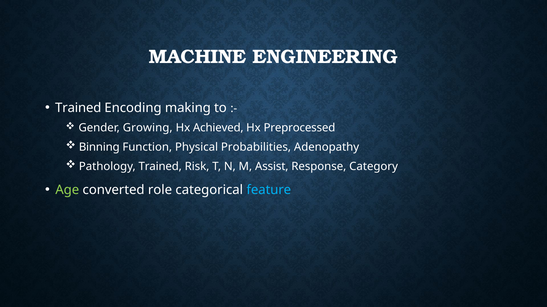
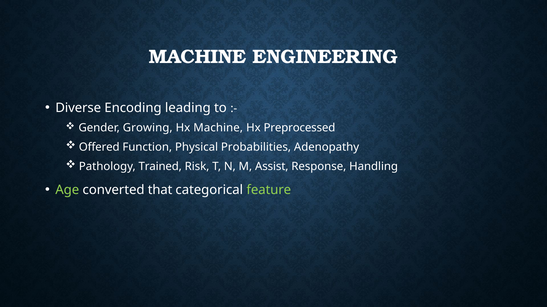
Trained at (78, 108): Trained -> Diverse
making: making -> leading
Hx Achieved: Achieved -> Machine
Binning: Binning -> Offered
Category: Category -> Handling
role: role -> that
feature colour: light blue -> light green
